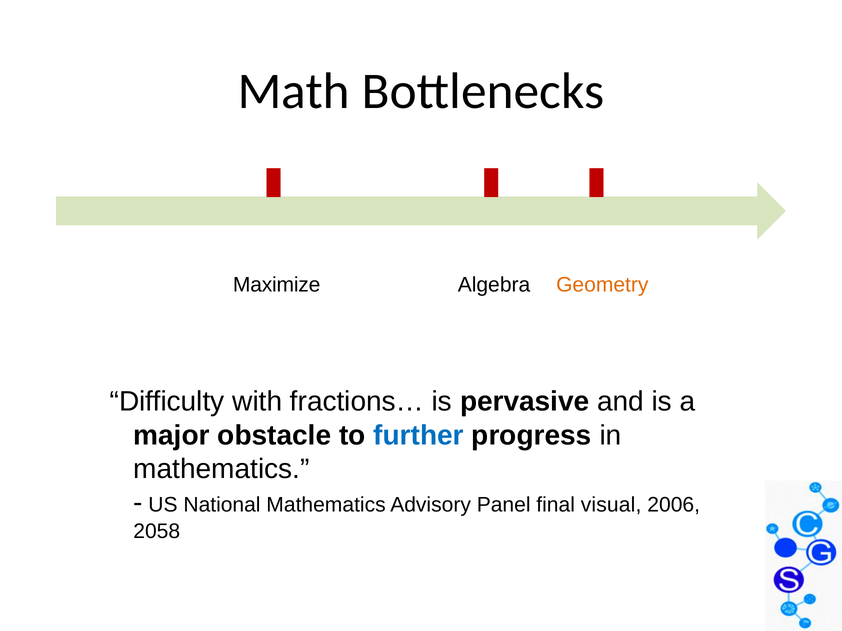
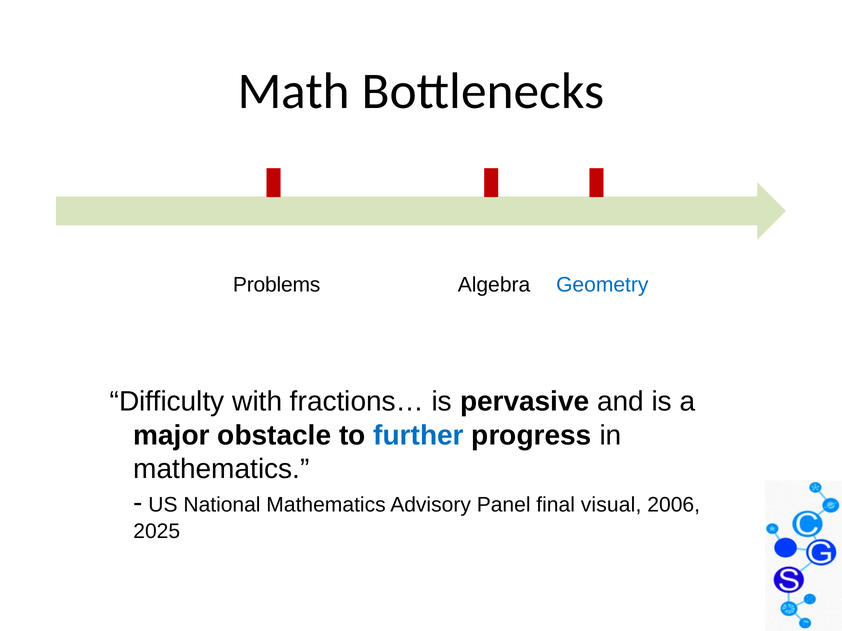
Maximize: Maximize -> Problems
Geometry colour: orange -> blue
2058: 2058 -> 2025
